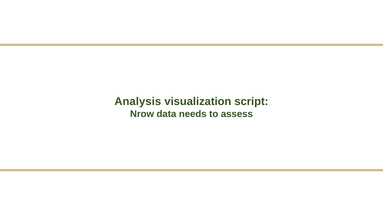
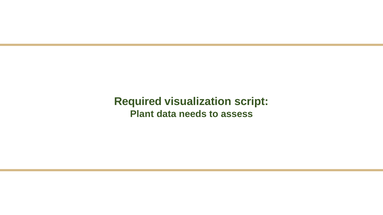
Analysis: Analysis -> Required
Nrow: Nrow -> Plant
